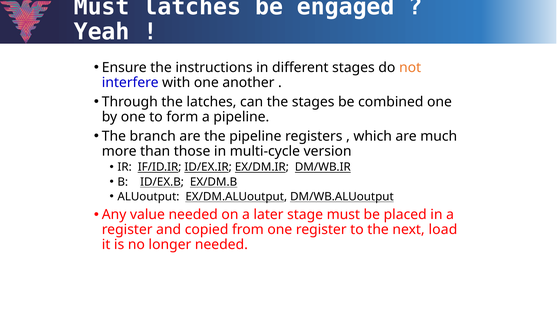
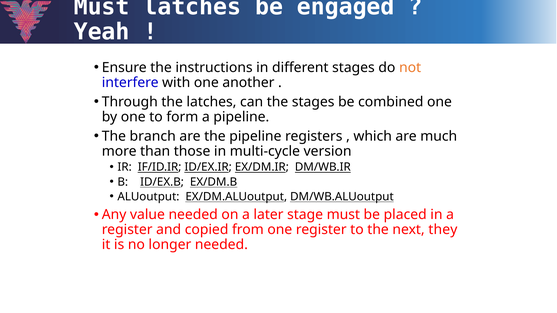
load: load -> they
